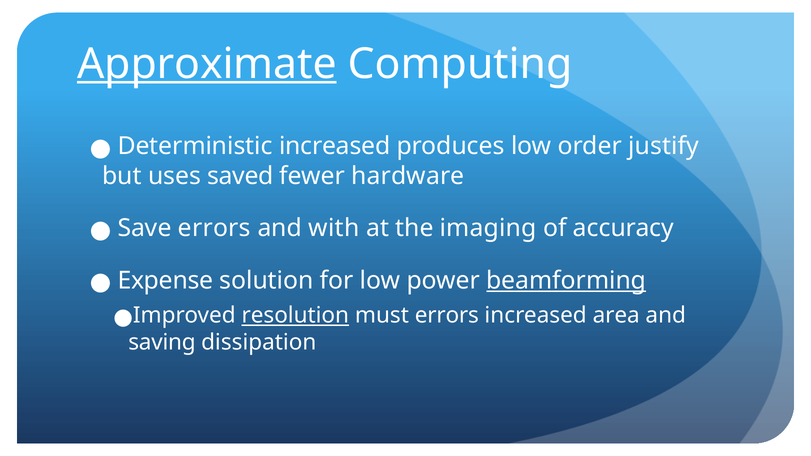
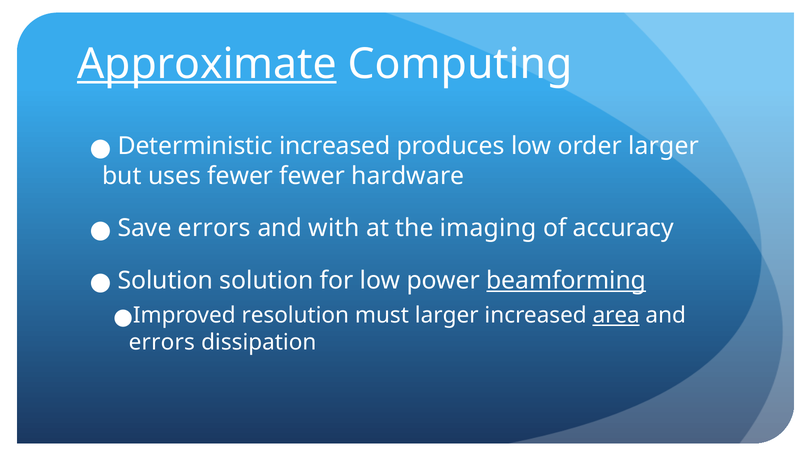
order justify: justify -> larger
uses saved: saved -> fewer
Expense at (165, 281): Expense -> Solution
resolution underline: present -> none
must errors: errors -> larger
area underline: none -> present
saving at (162, 343): saving -> errors
